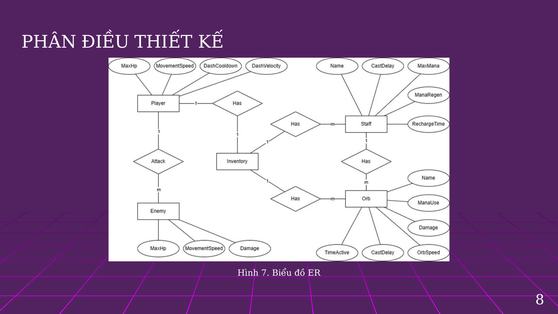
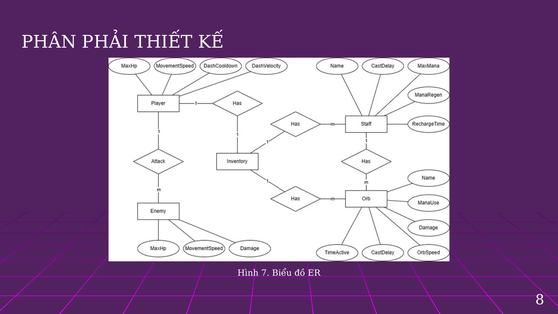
ĐIỀU: ĐIỀU -> PHẢI
